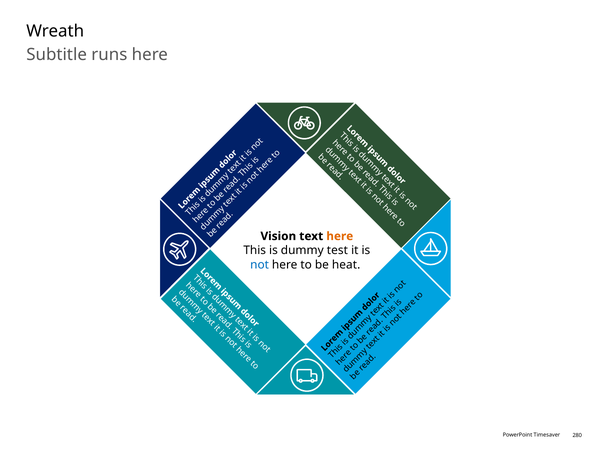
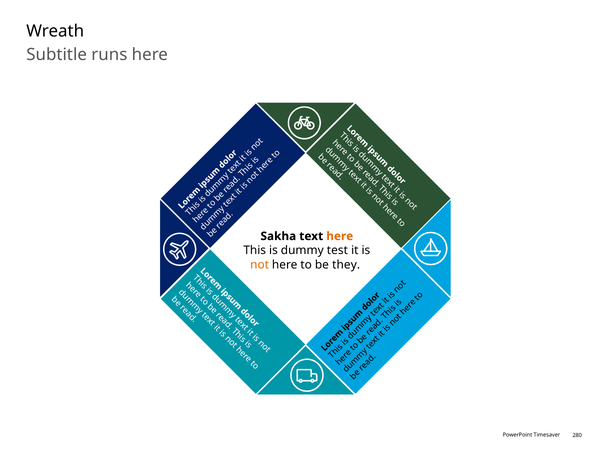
Vision: Vision -> Sakha
not colour: blue -> orange
heat: heat -> they
